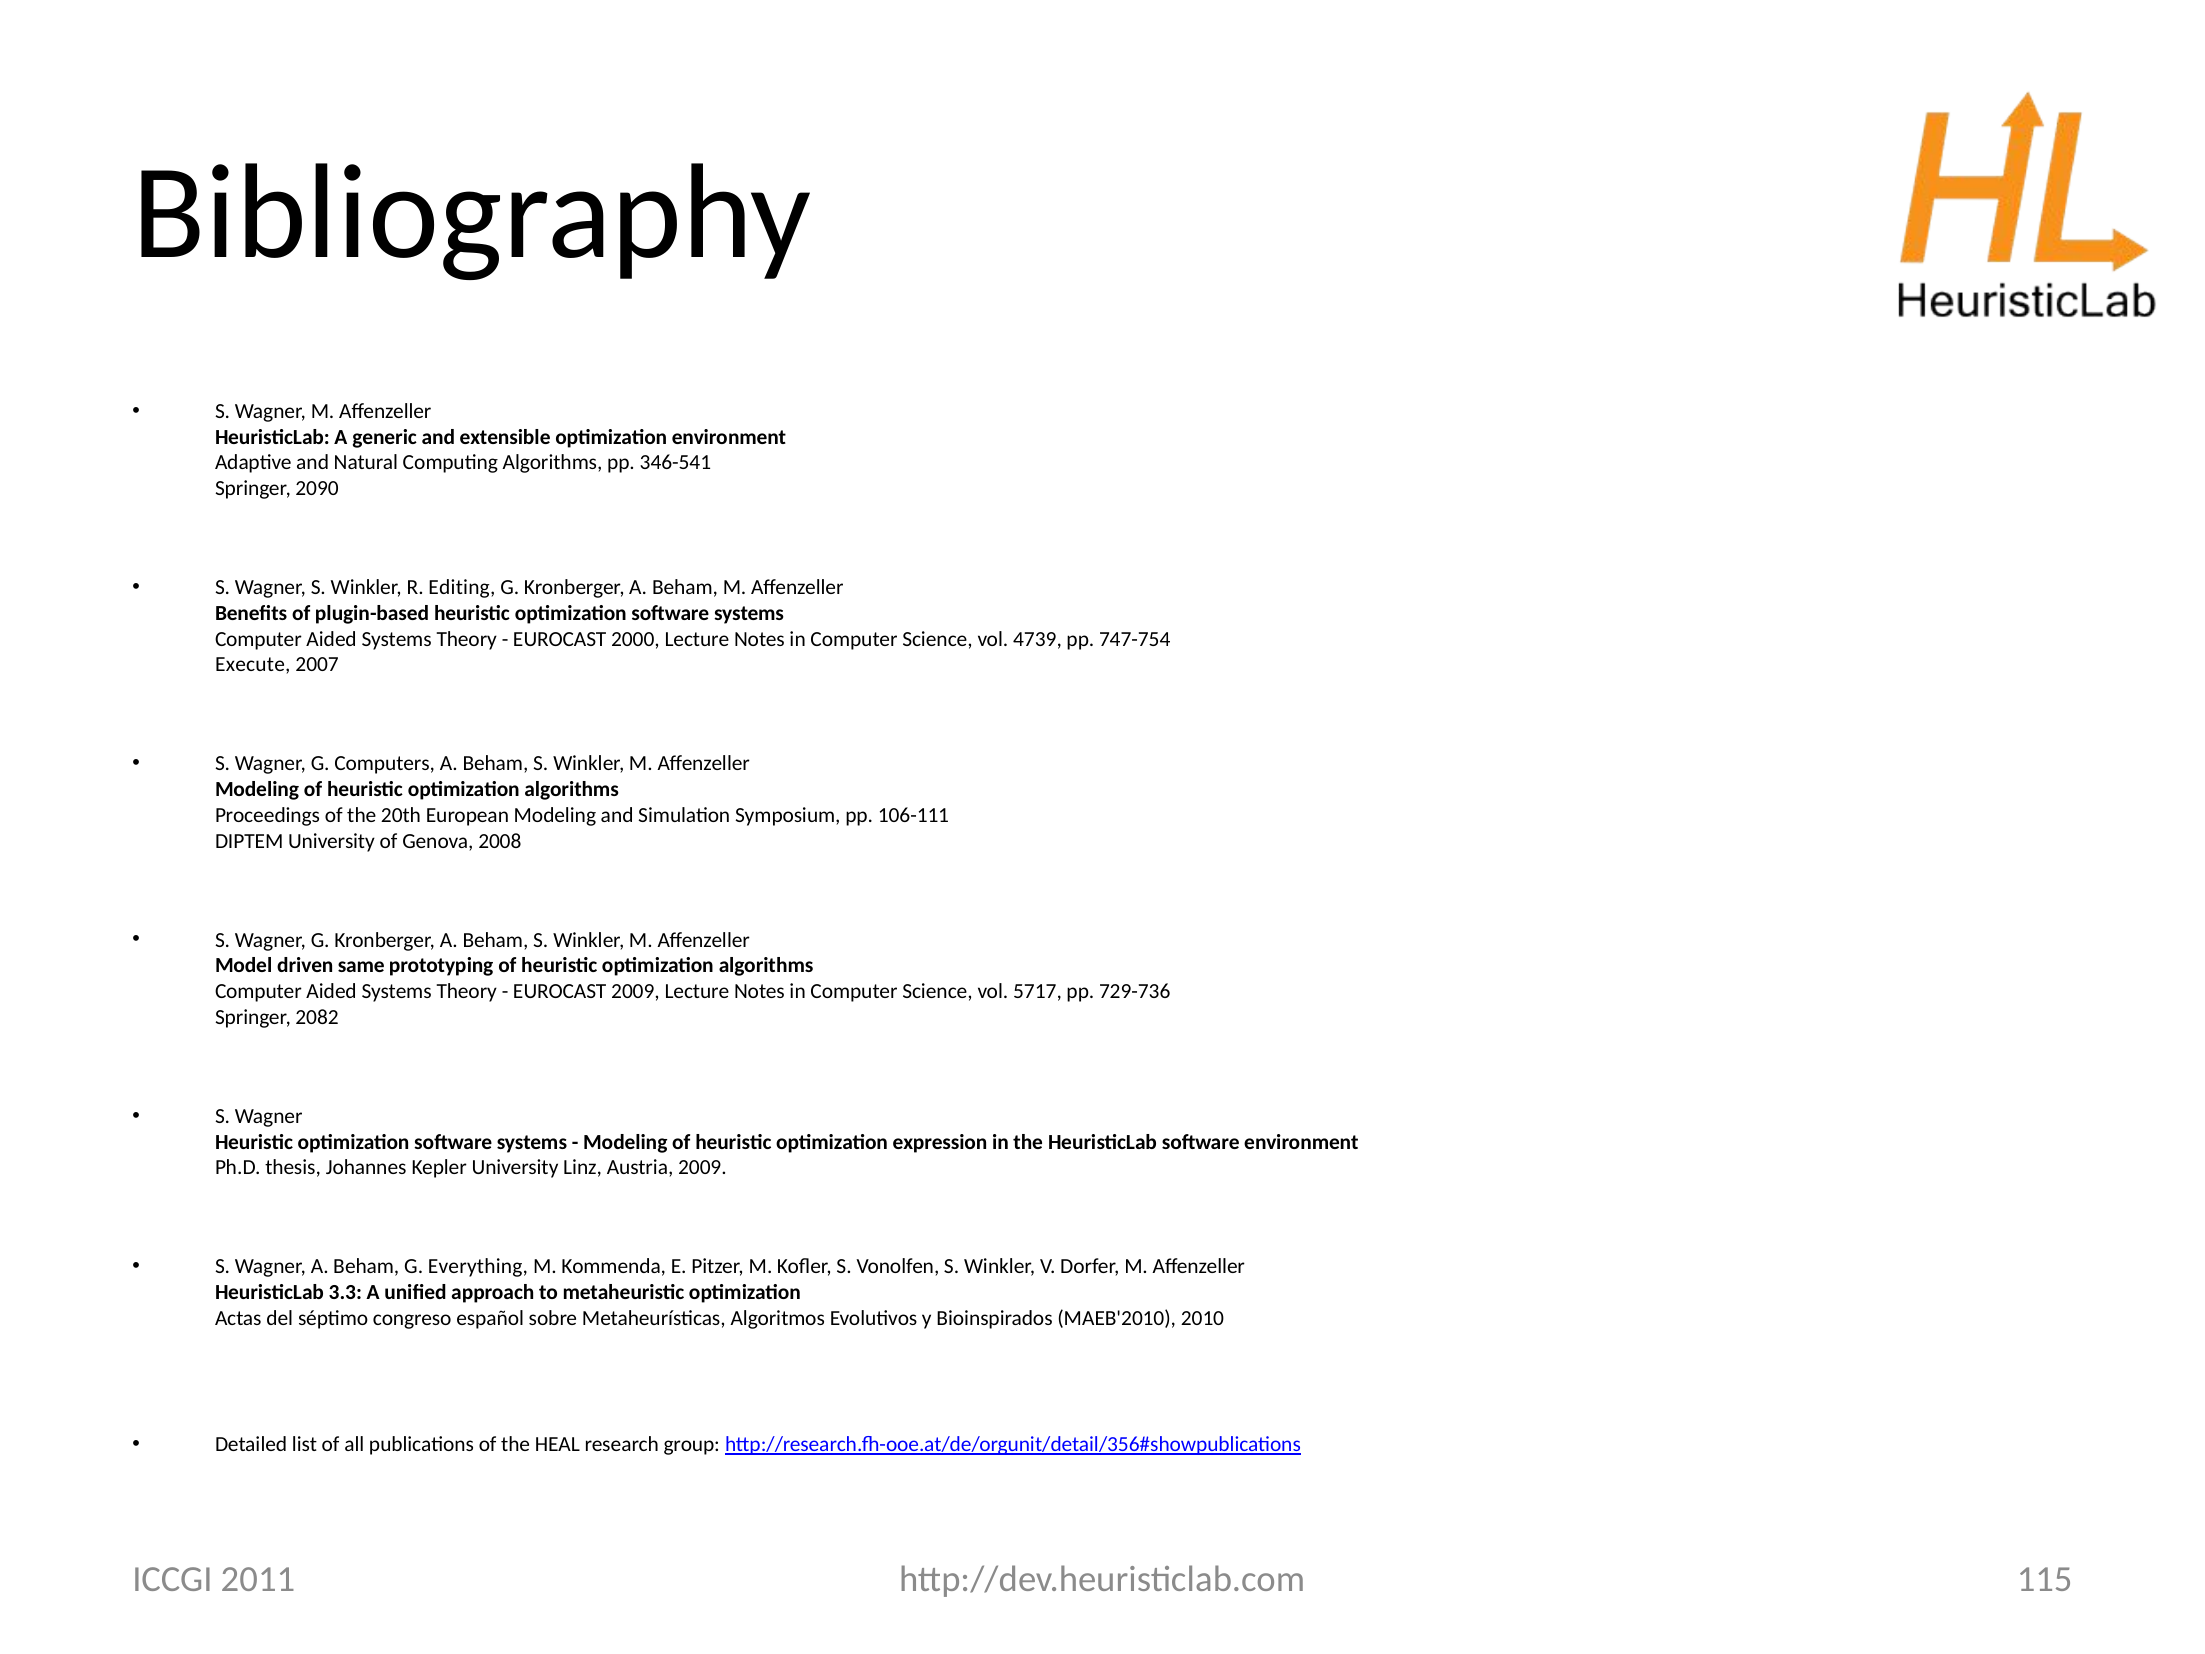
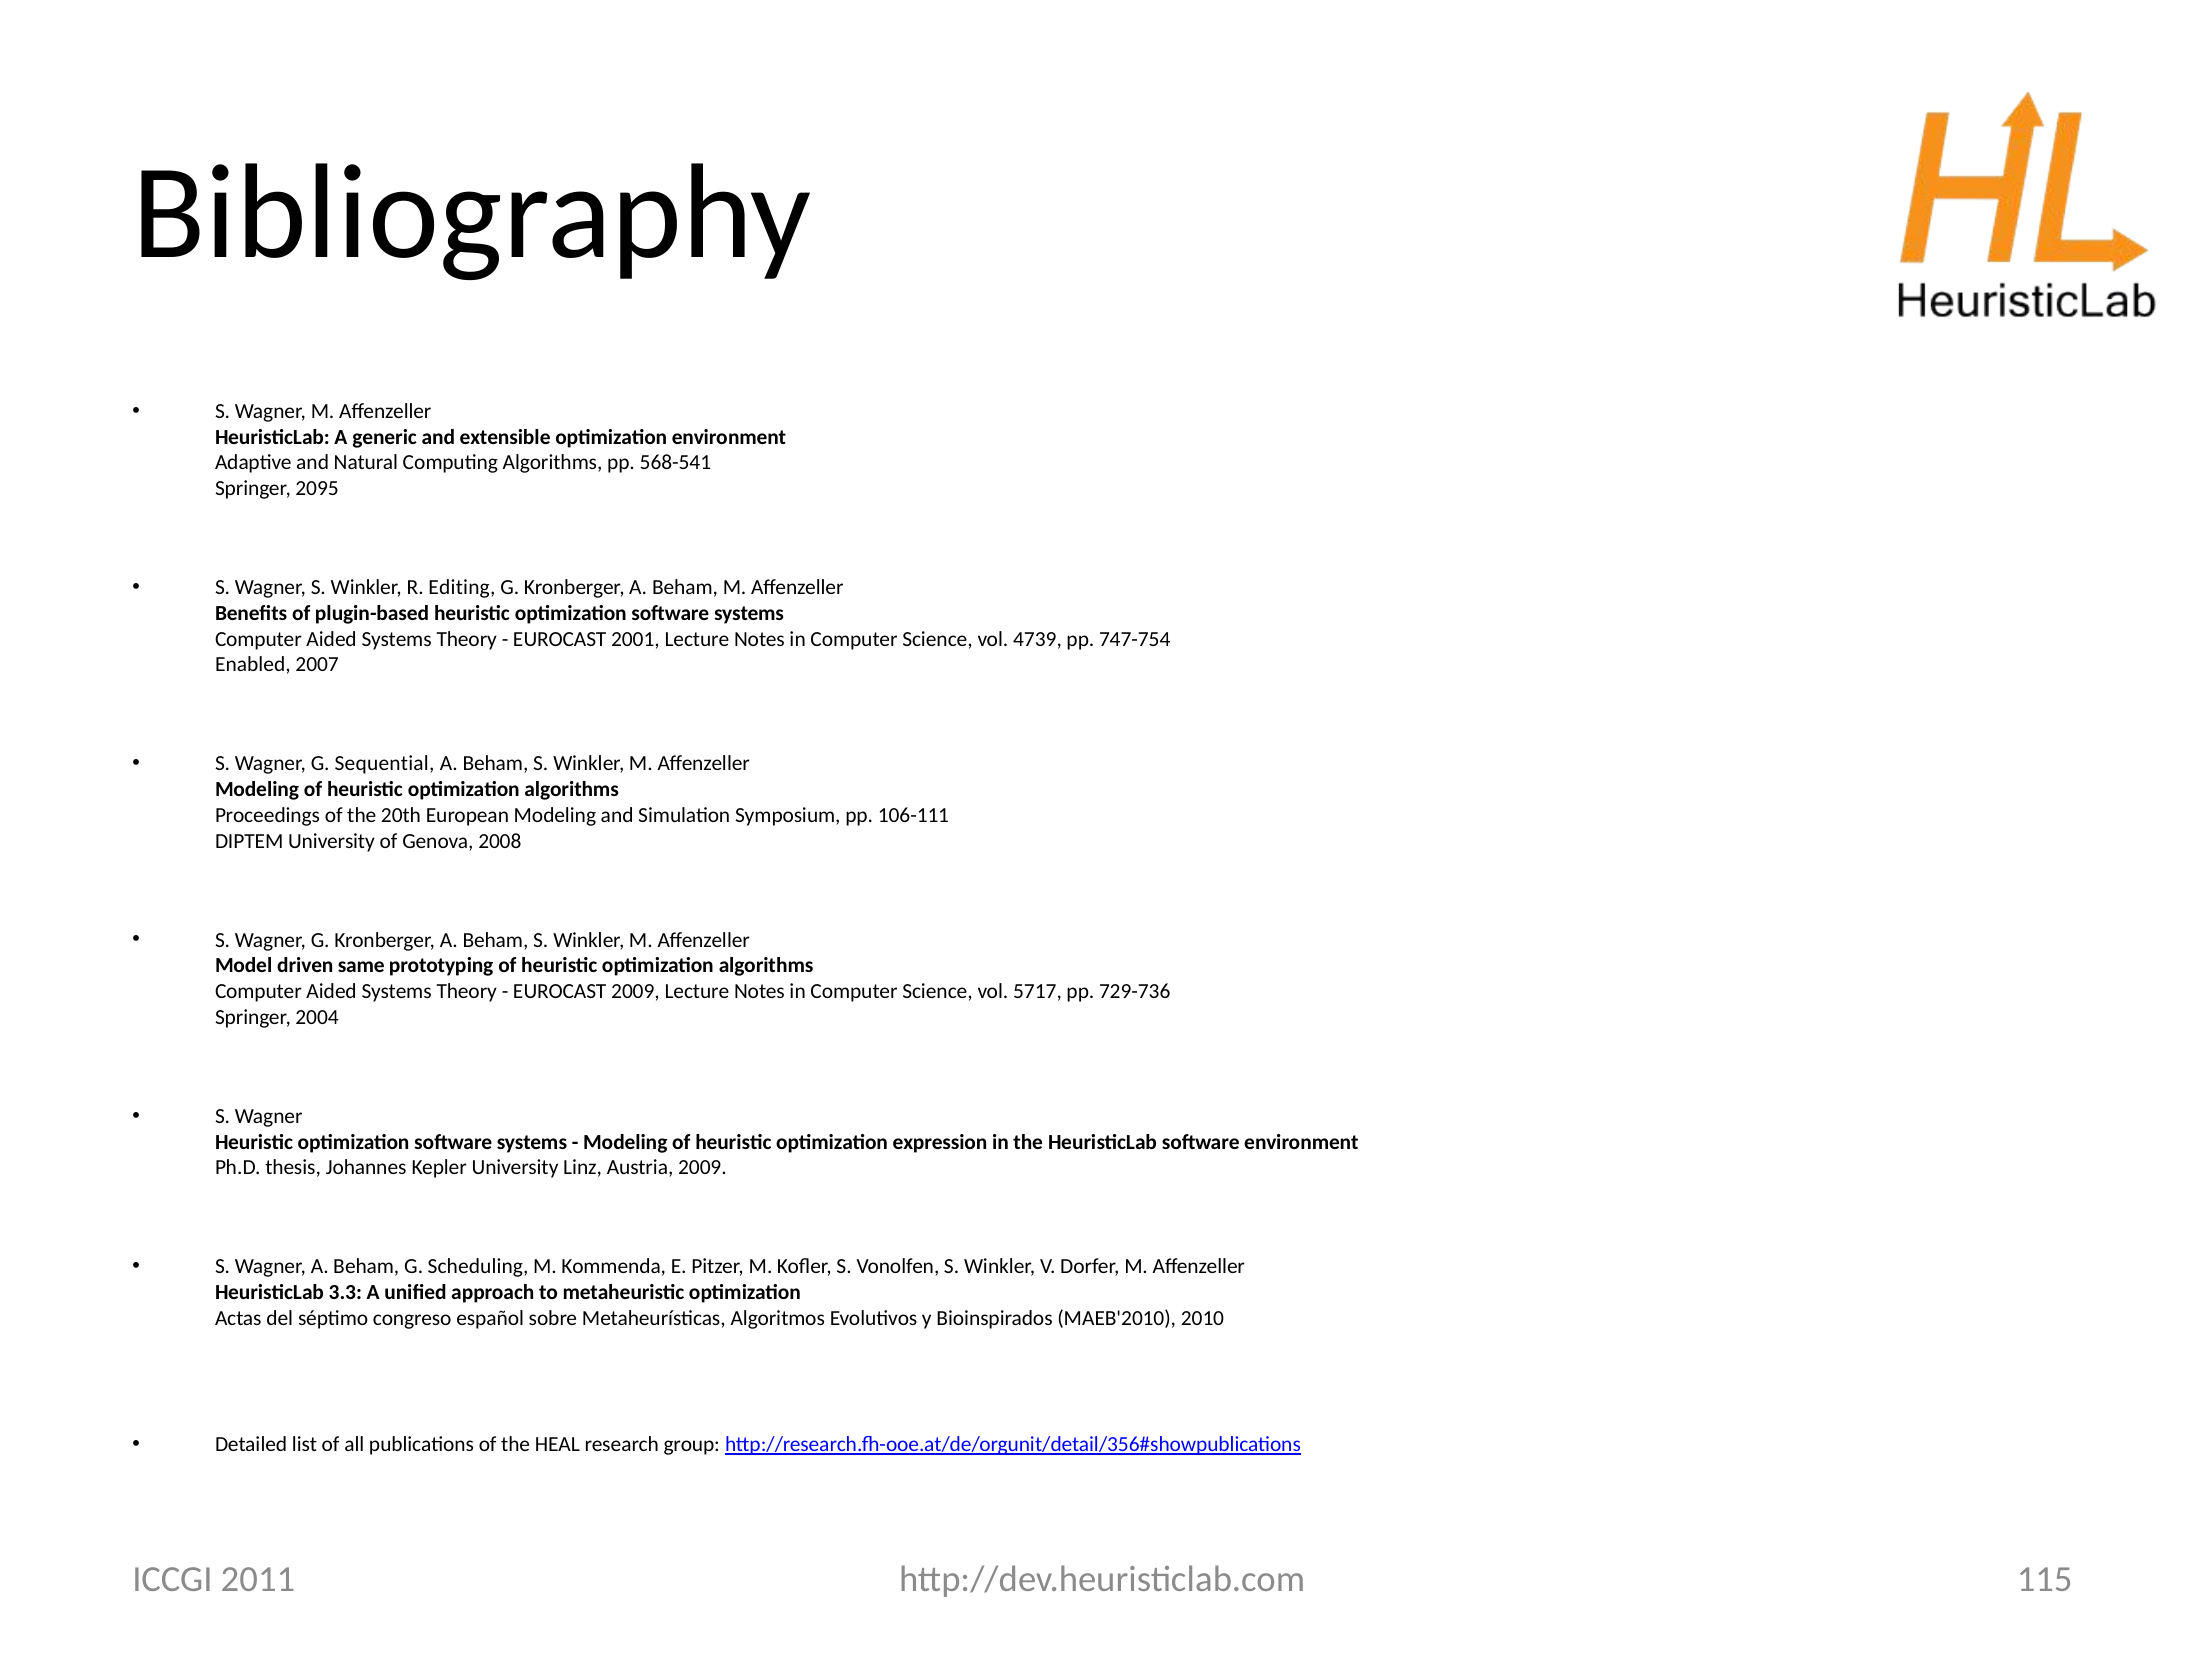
346-541: 346-541 -> 568-541
2090: 2090 -> 2095
2000: 2000 -> 2001
Execute: Execute -> Enabled
Computers: Computers -> Sequential
2082: 2082 -> 2004
Everything: Everything -> Scheduling
